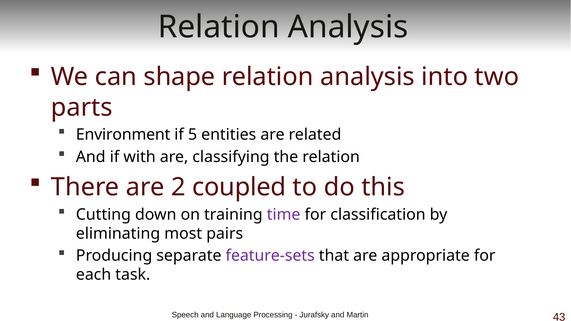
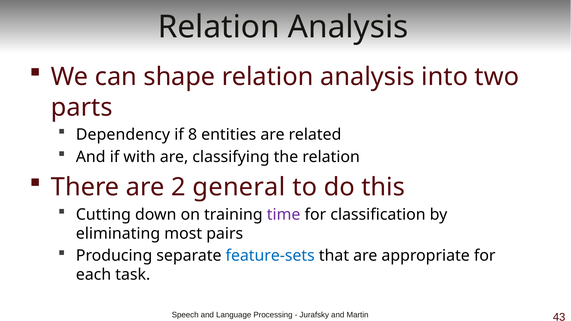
Environment: Environment -> Dependency
5: 5 -> 8
coupled: coupled -> general
feature-sets colour: purple -> blue
